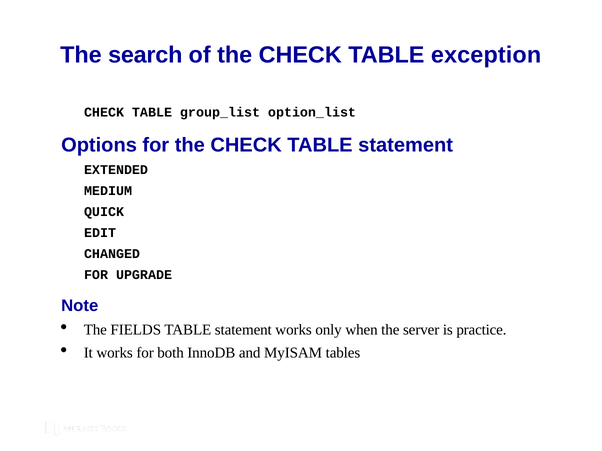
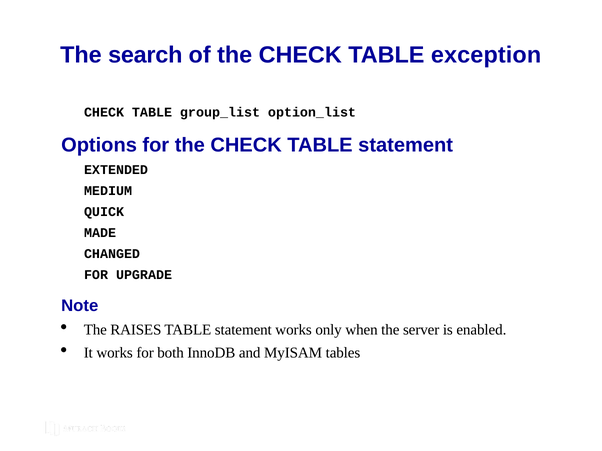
EDIT: EDIT -> MADE
FIELDS: FIELDS -> RAISES
practice: practice -> enabled
